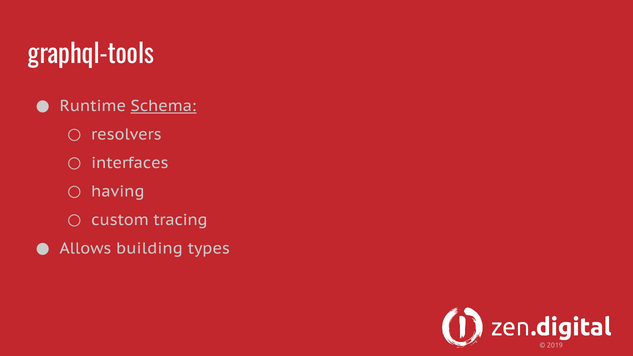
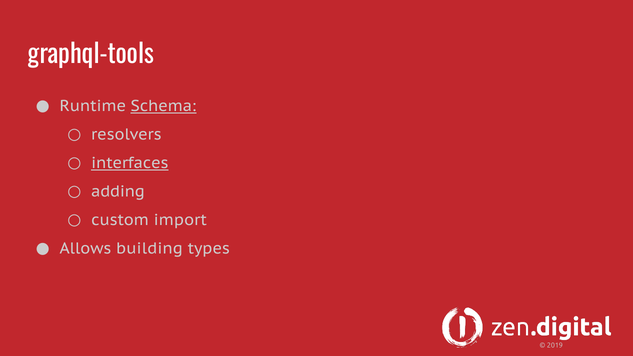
interfaces underline: none -> present
having: having -> adding
tracing: tracing -> import
